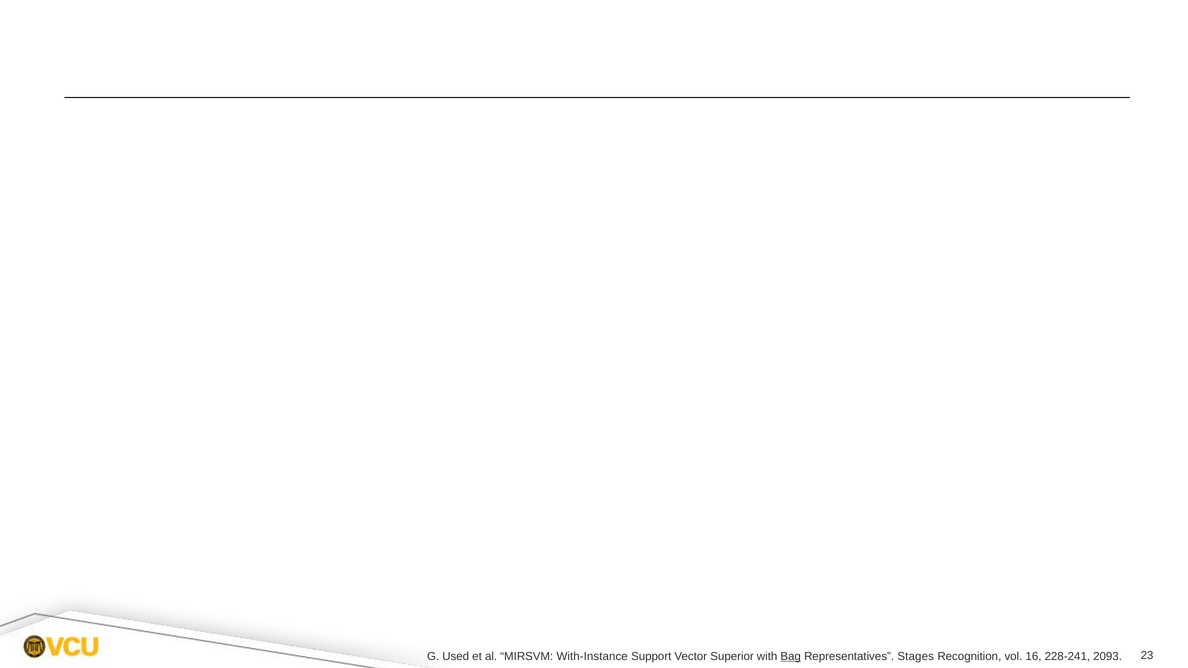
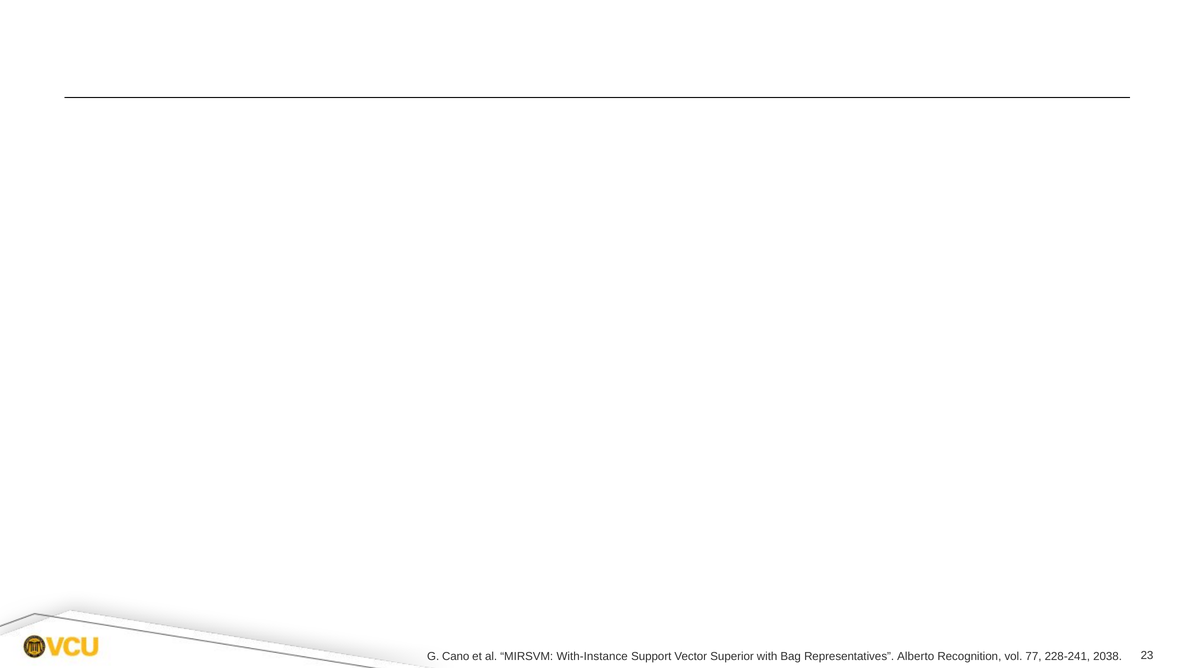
Used: Used -> Cano
Bag underline: present -> none
Stages: Stages -> Alberto
16: 16 -> 77
2093: 2093 -> 2038
